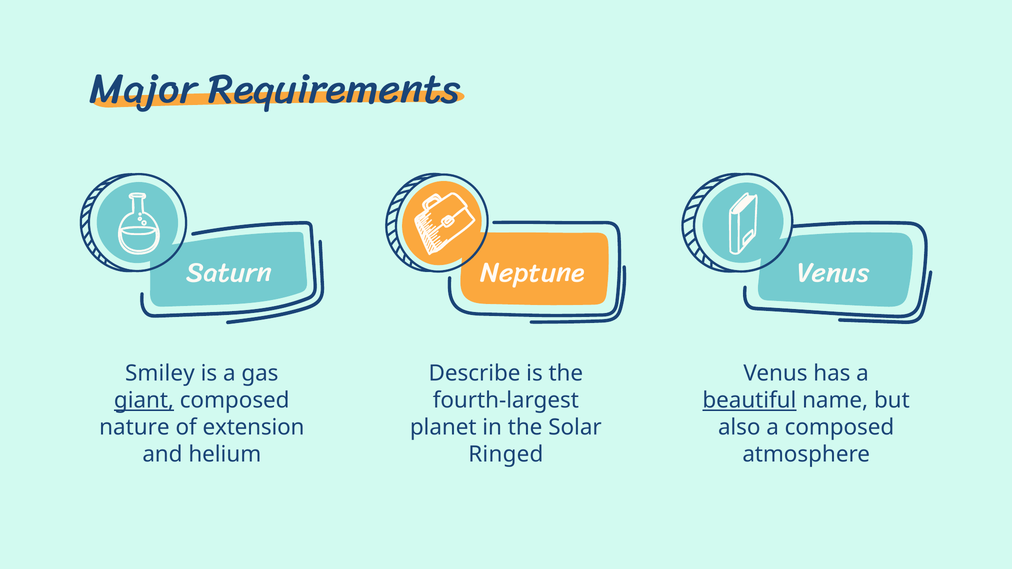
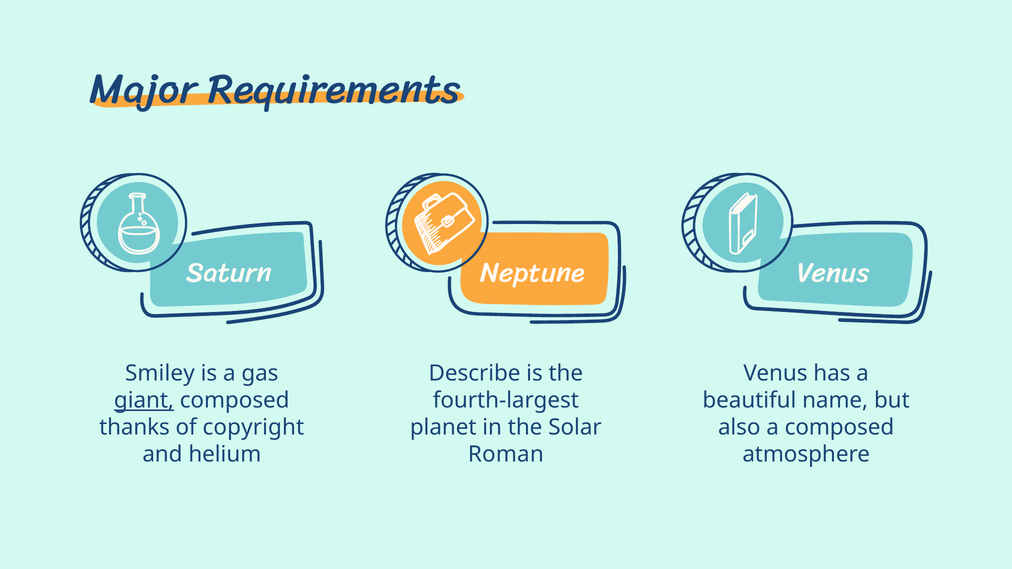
beautiful underline: present -> none
nature: nature -> thanks
extension: extension -> copyright
Ringed: Ringed -> Roman
